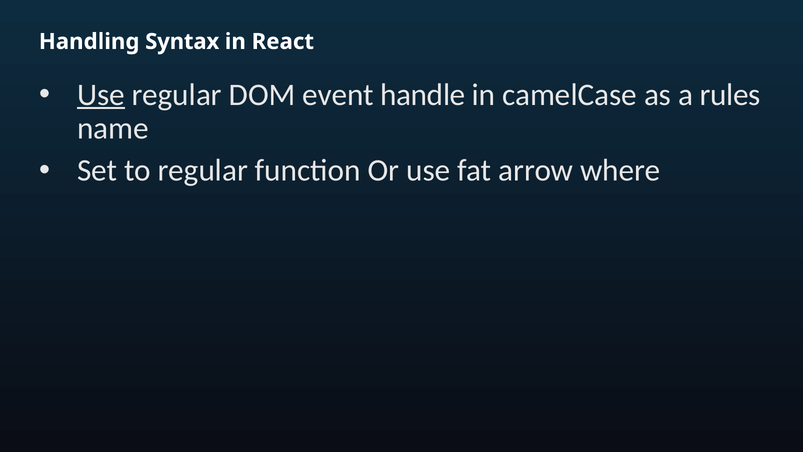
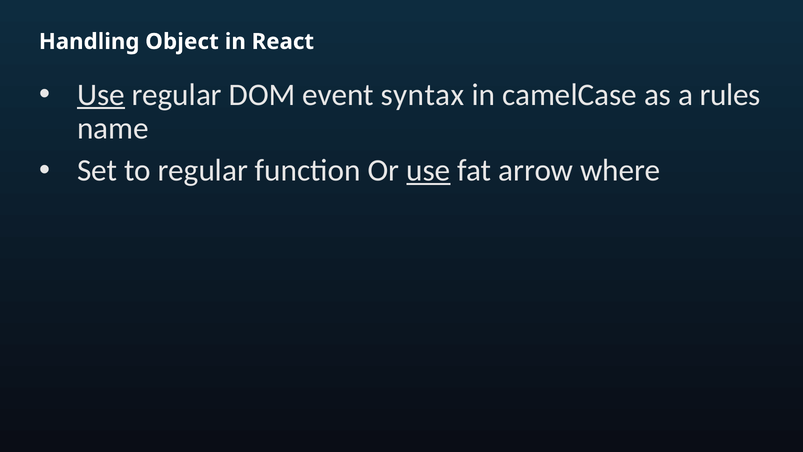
Syntax: Syntax -> Object
handle: handle -> syntax
use at (428, 171) underline: none -> present
